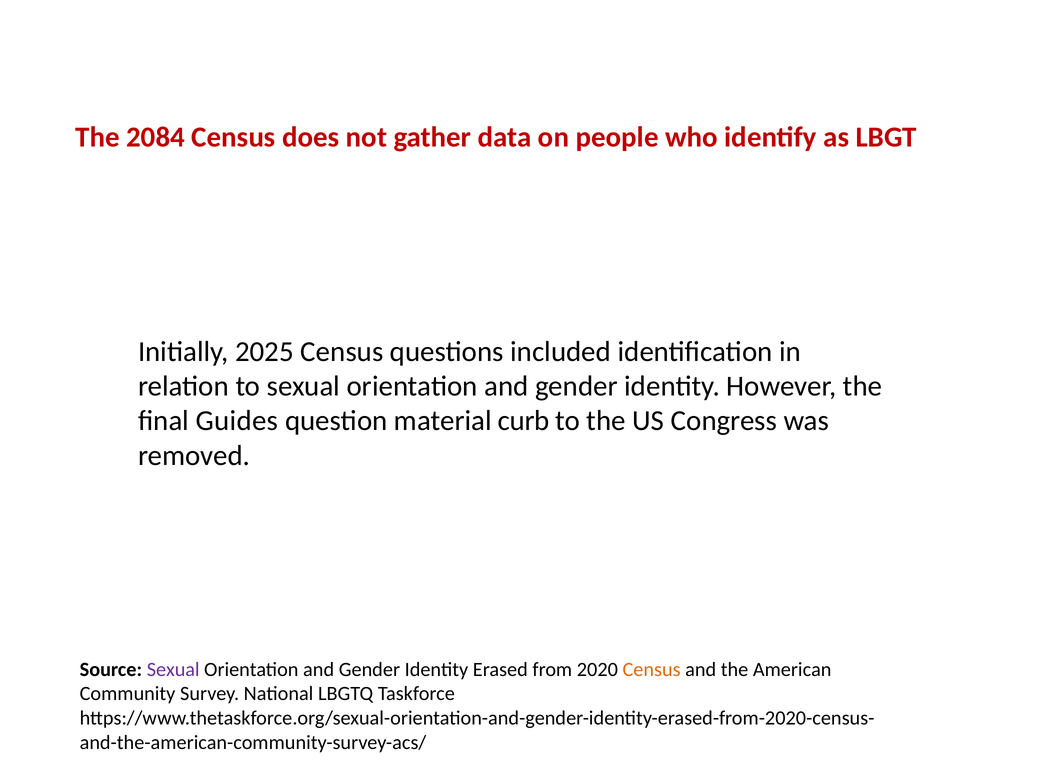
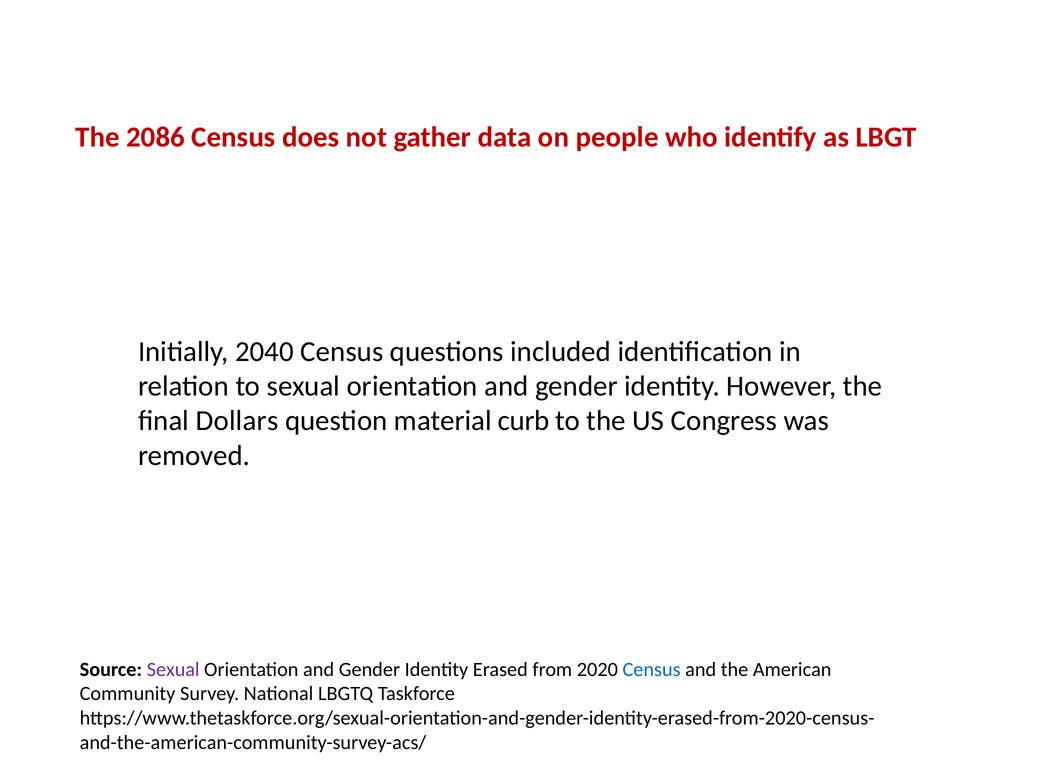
2084: 2084 -> 2086
2025: 2025 -> 2040
Guides: Guides -> Dollars
Census at (652, 669) colour: orange -> blue
